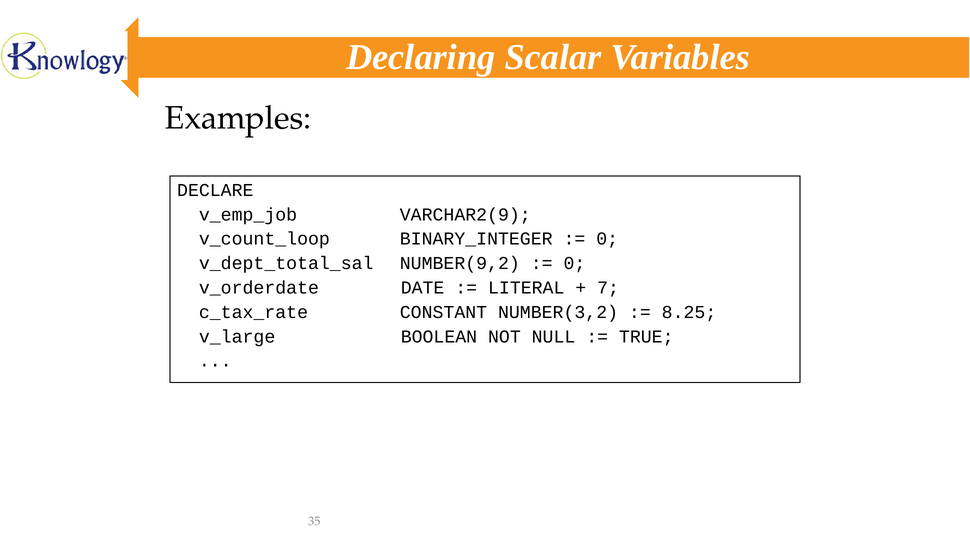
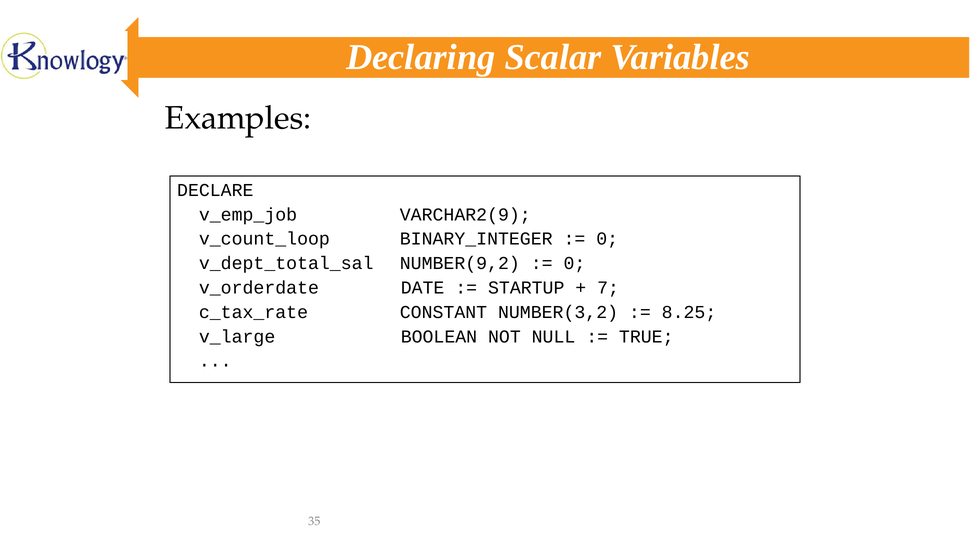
LITERAL: LITERAL -> STARTUP
